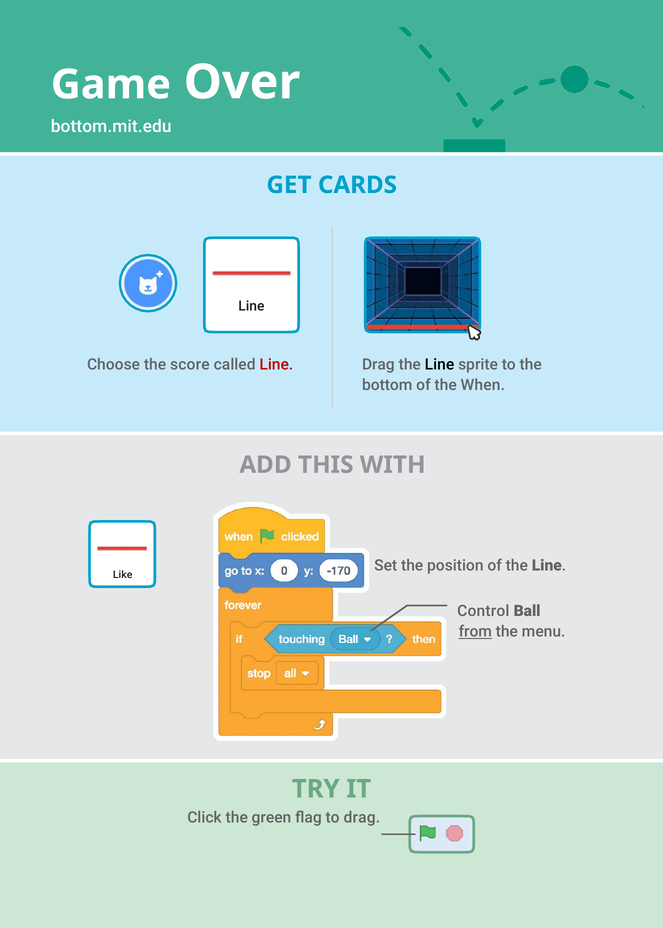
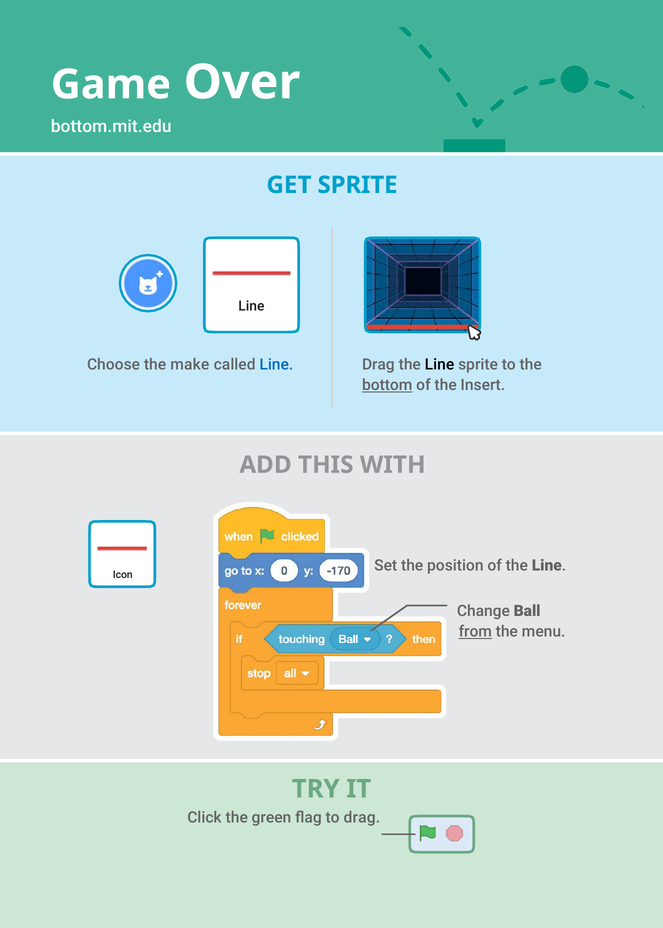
GET CARDS: CARDS -> SPRITE
score: score -> make
Line at (276, 365) colour: red -> blue
bottom underline: none -> present
When: When -> Insert
Like: Like -> Icon
Control: Control -> Change
